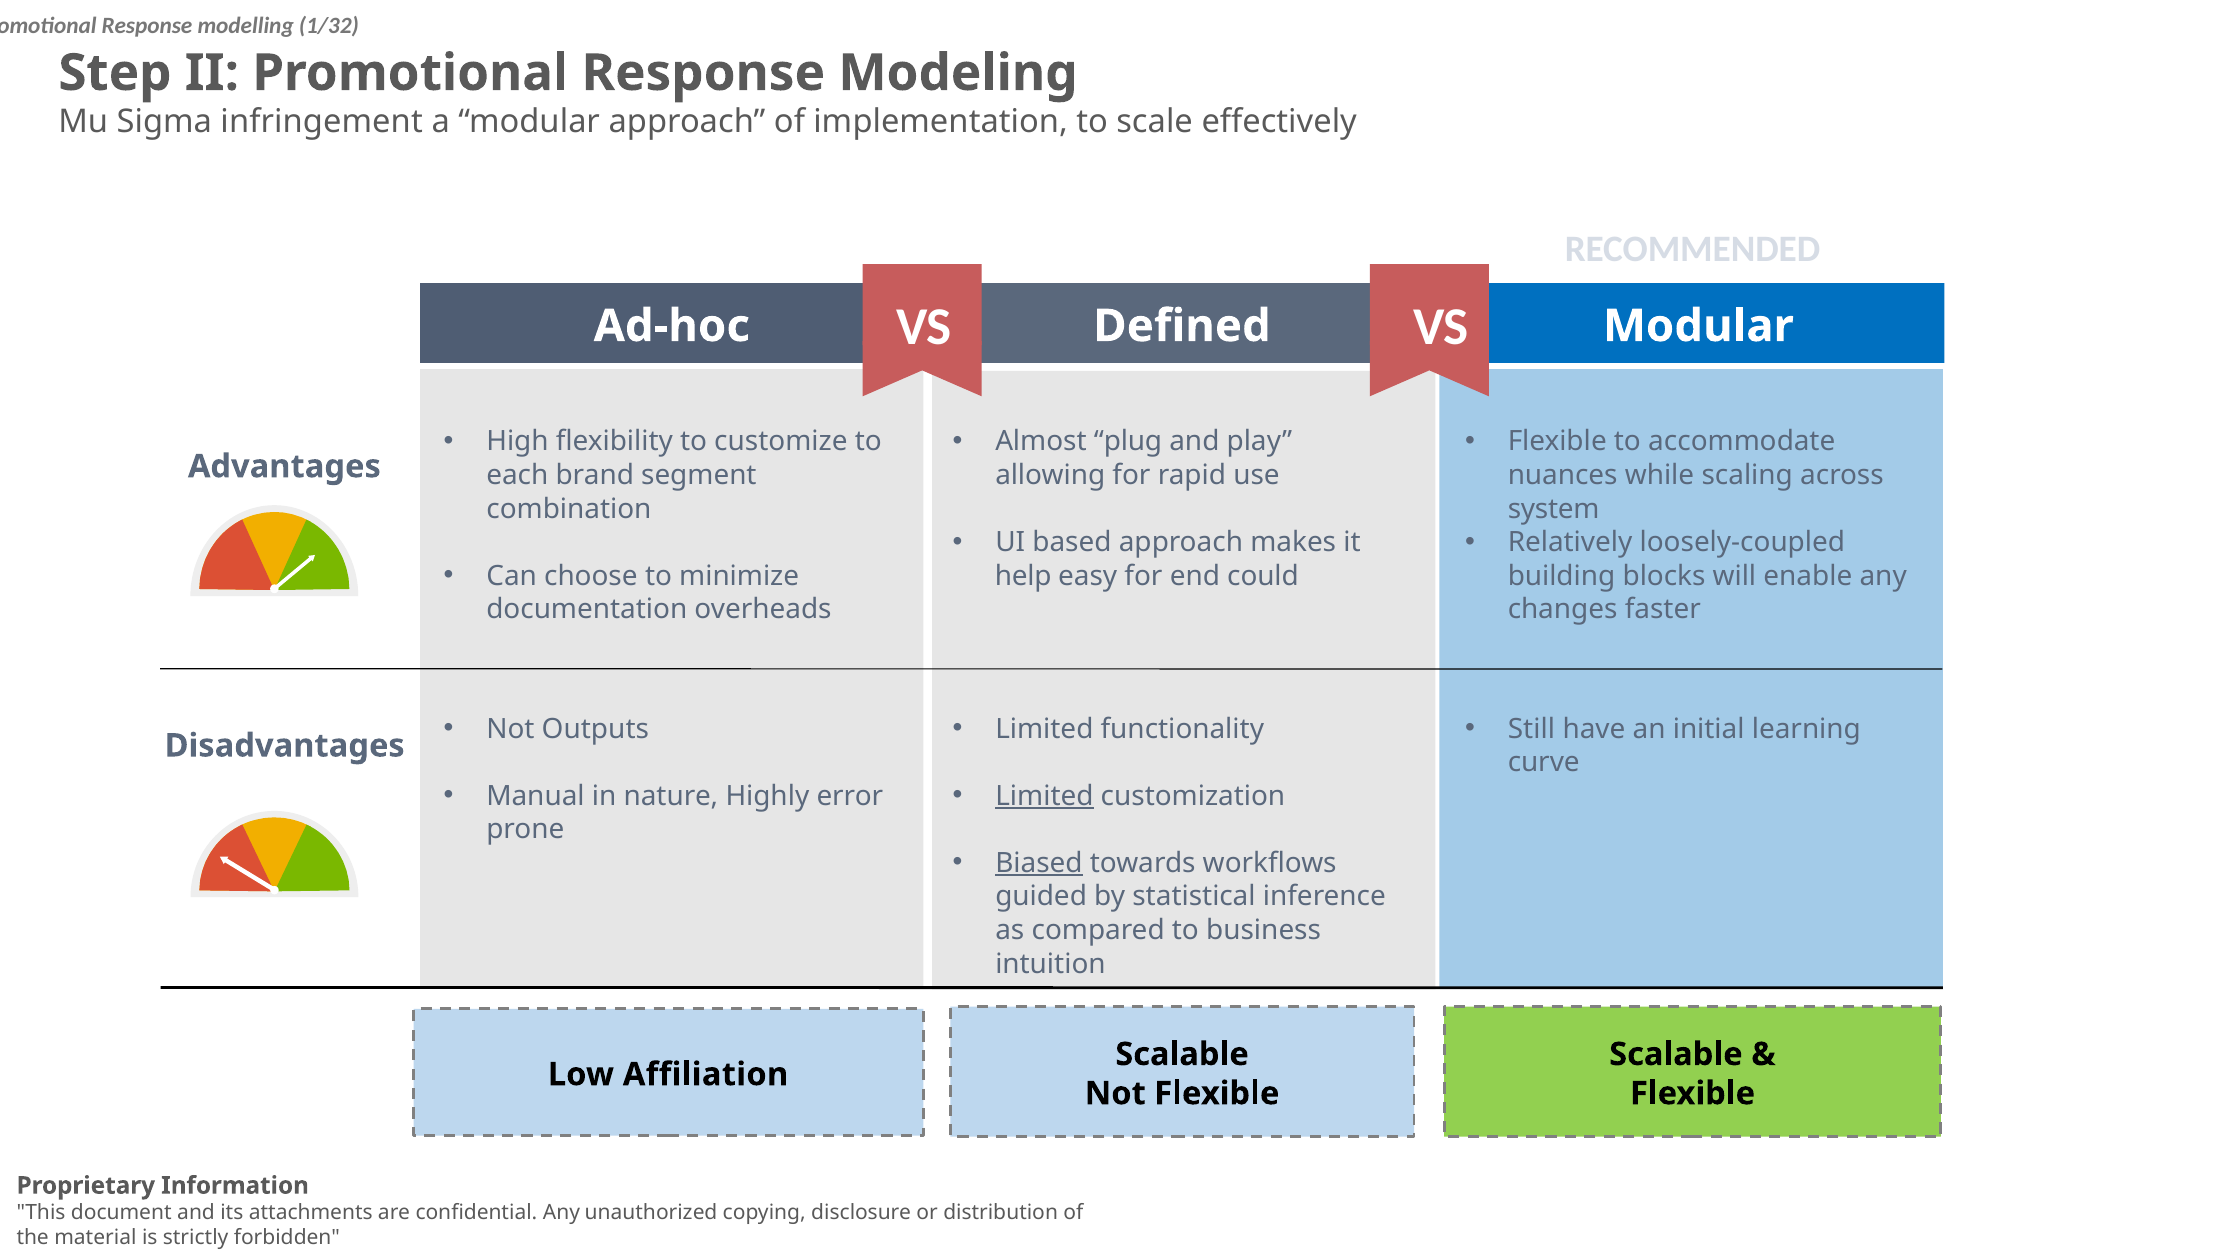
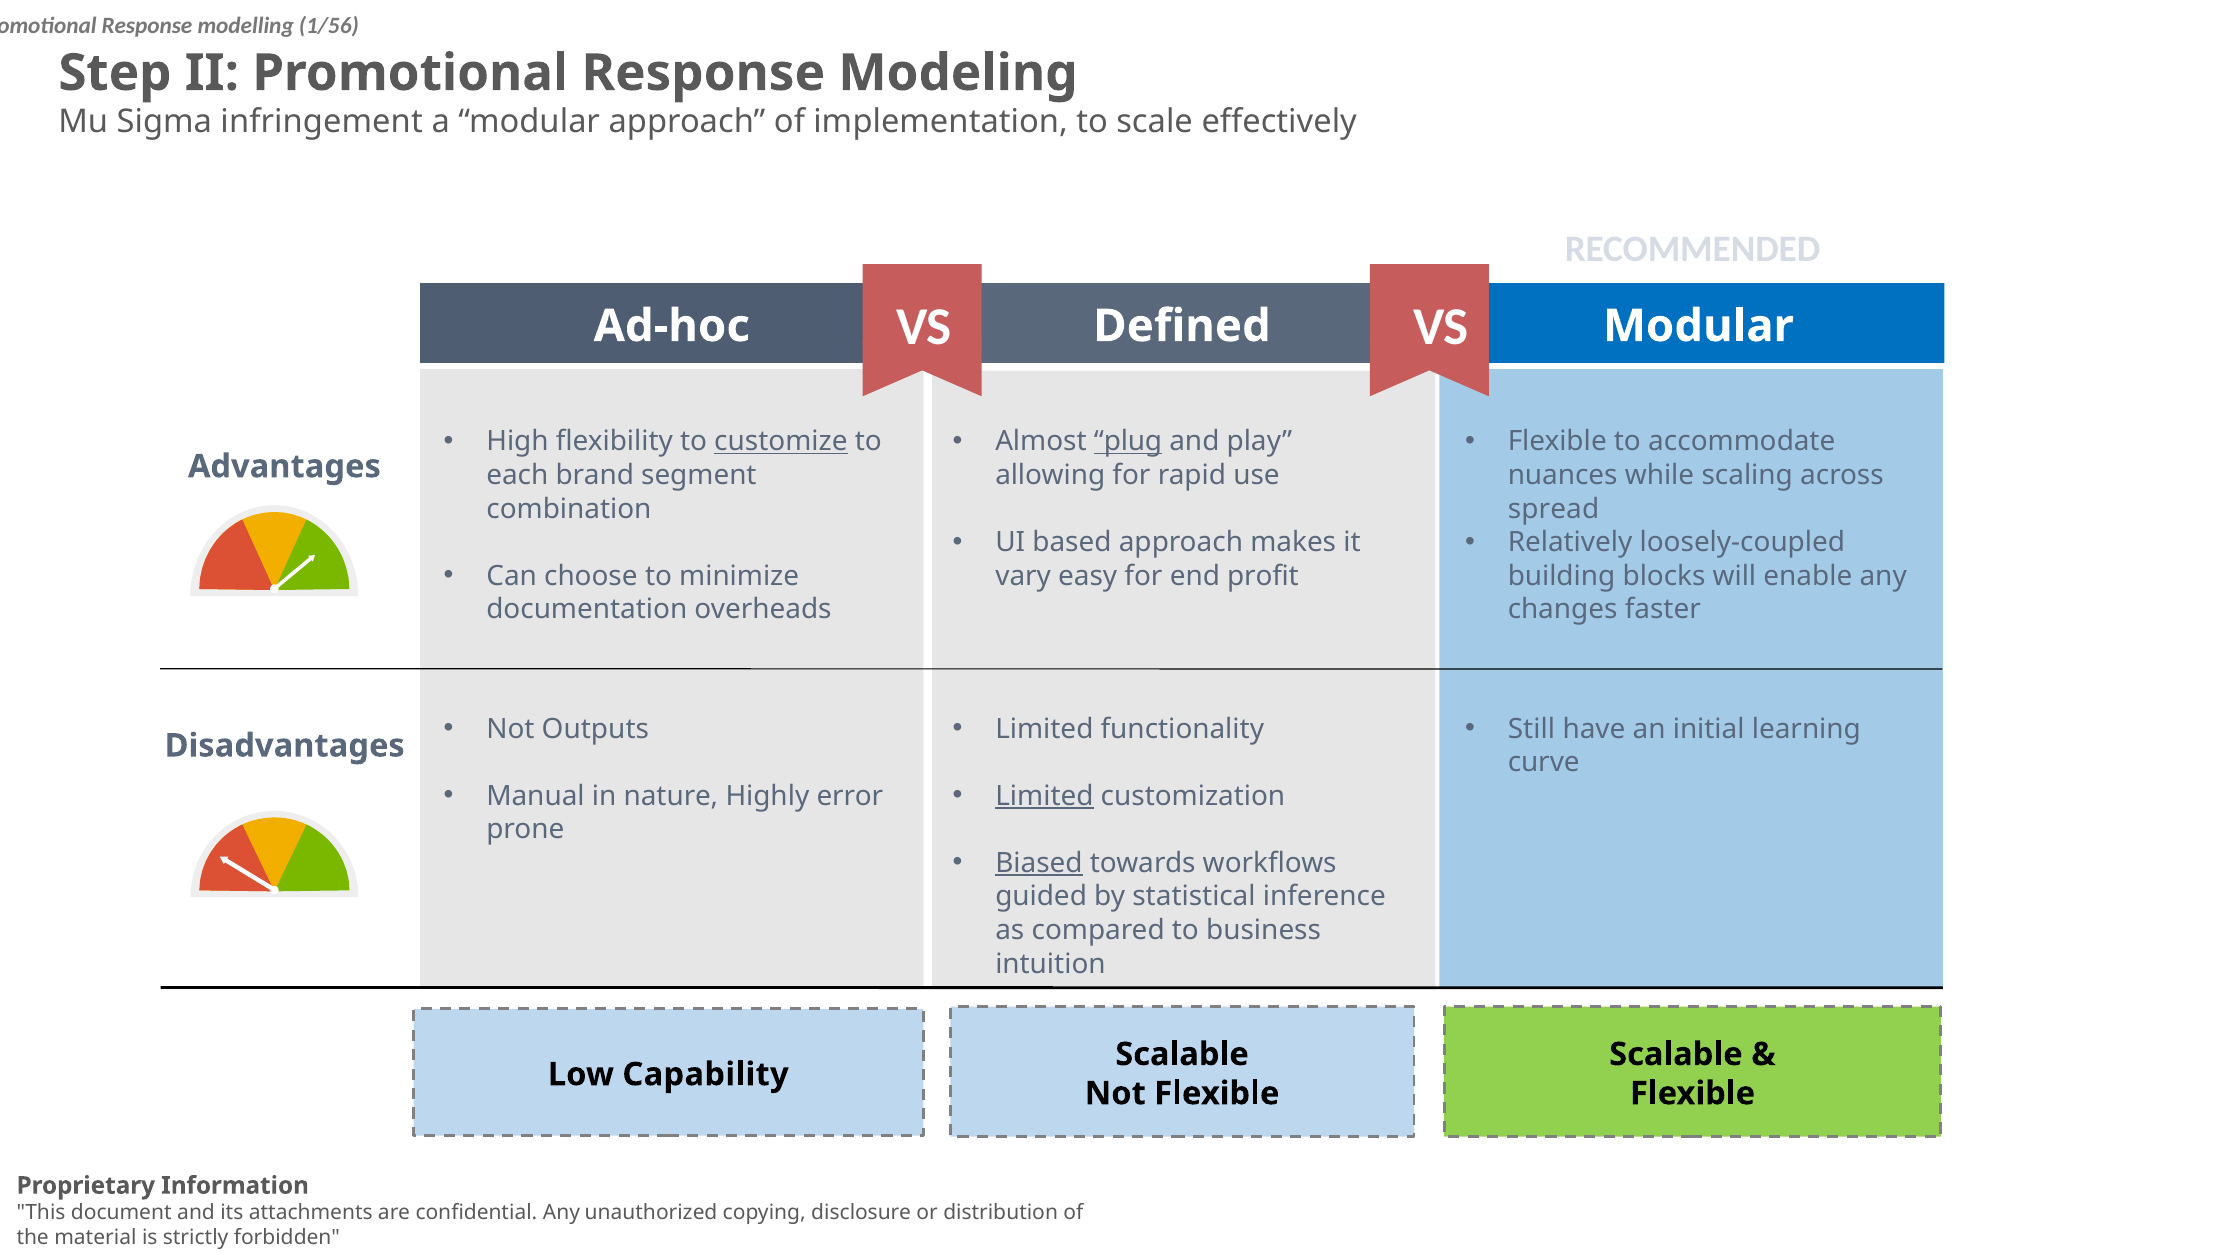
1/32: 1/32 -> 1/56
customize underline: none -> present
plug underline: none -> present
system: system -> spread
help: help -> vary
could: could -> profit
Affiliation: Affiliation -> Capability
